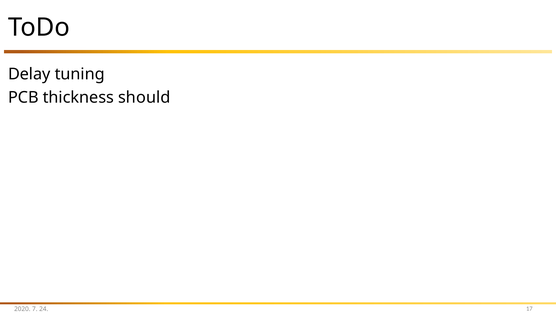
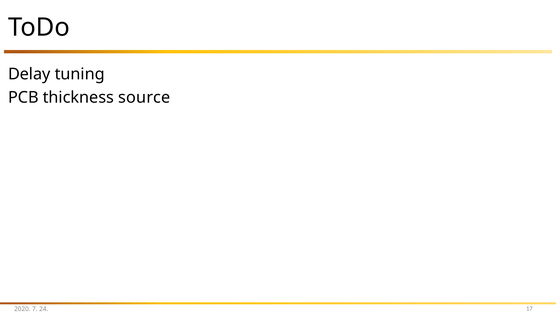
should: should -> source
